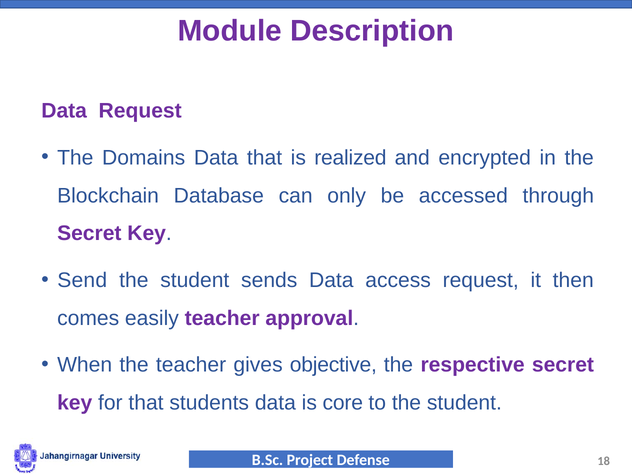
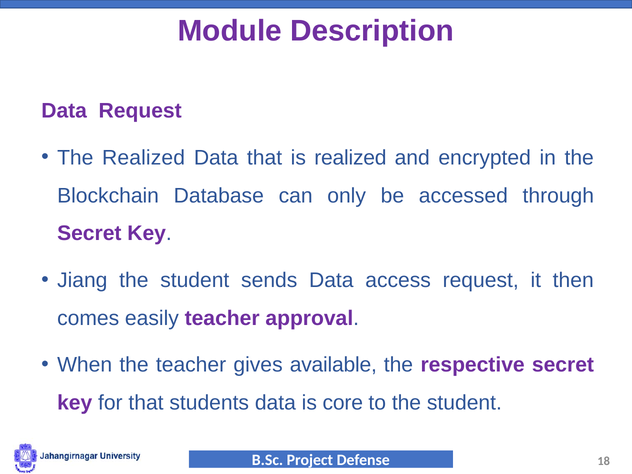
The Domains: Domains -> Realized
Send: Send -> Jiang
objective: objective -> available
